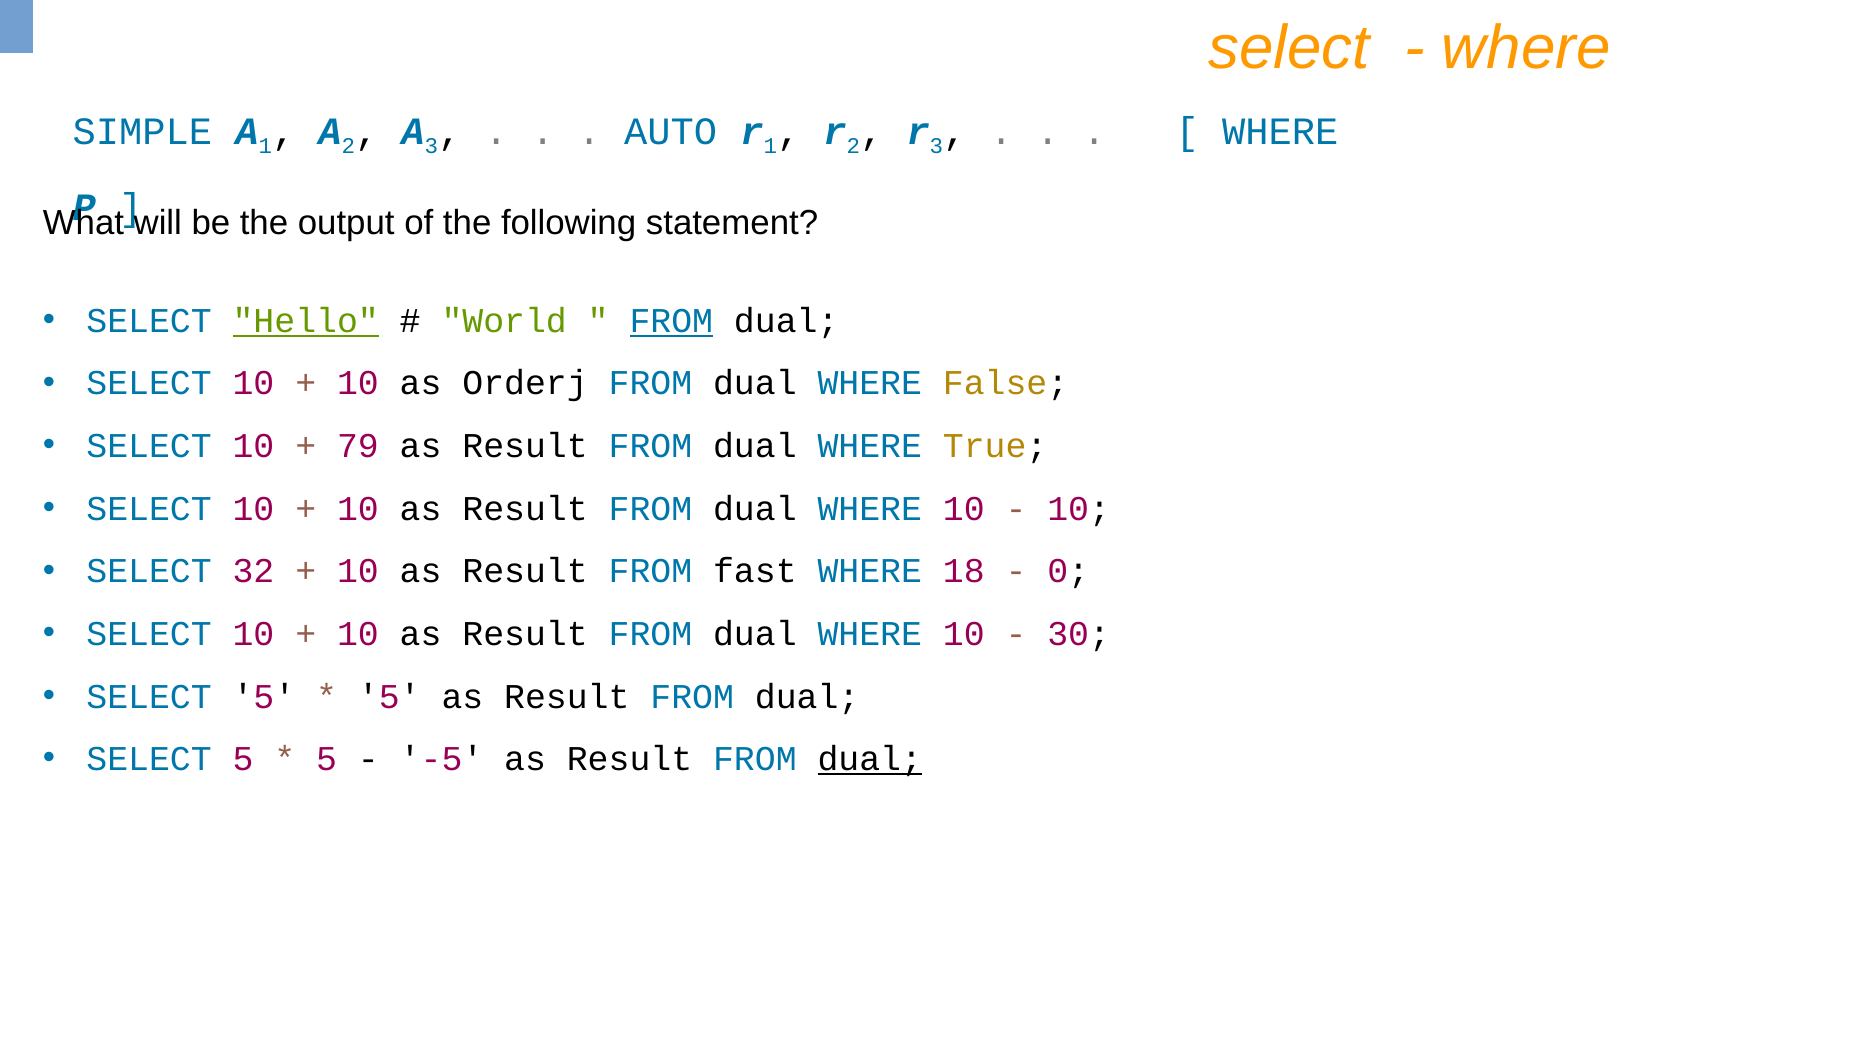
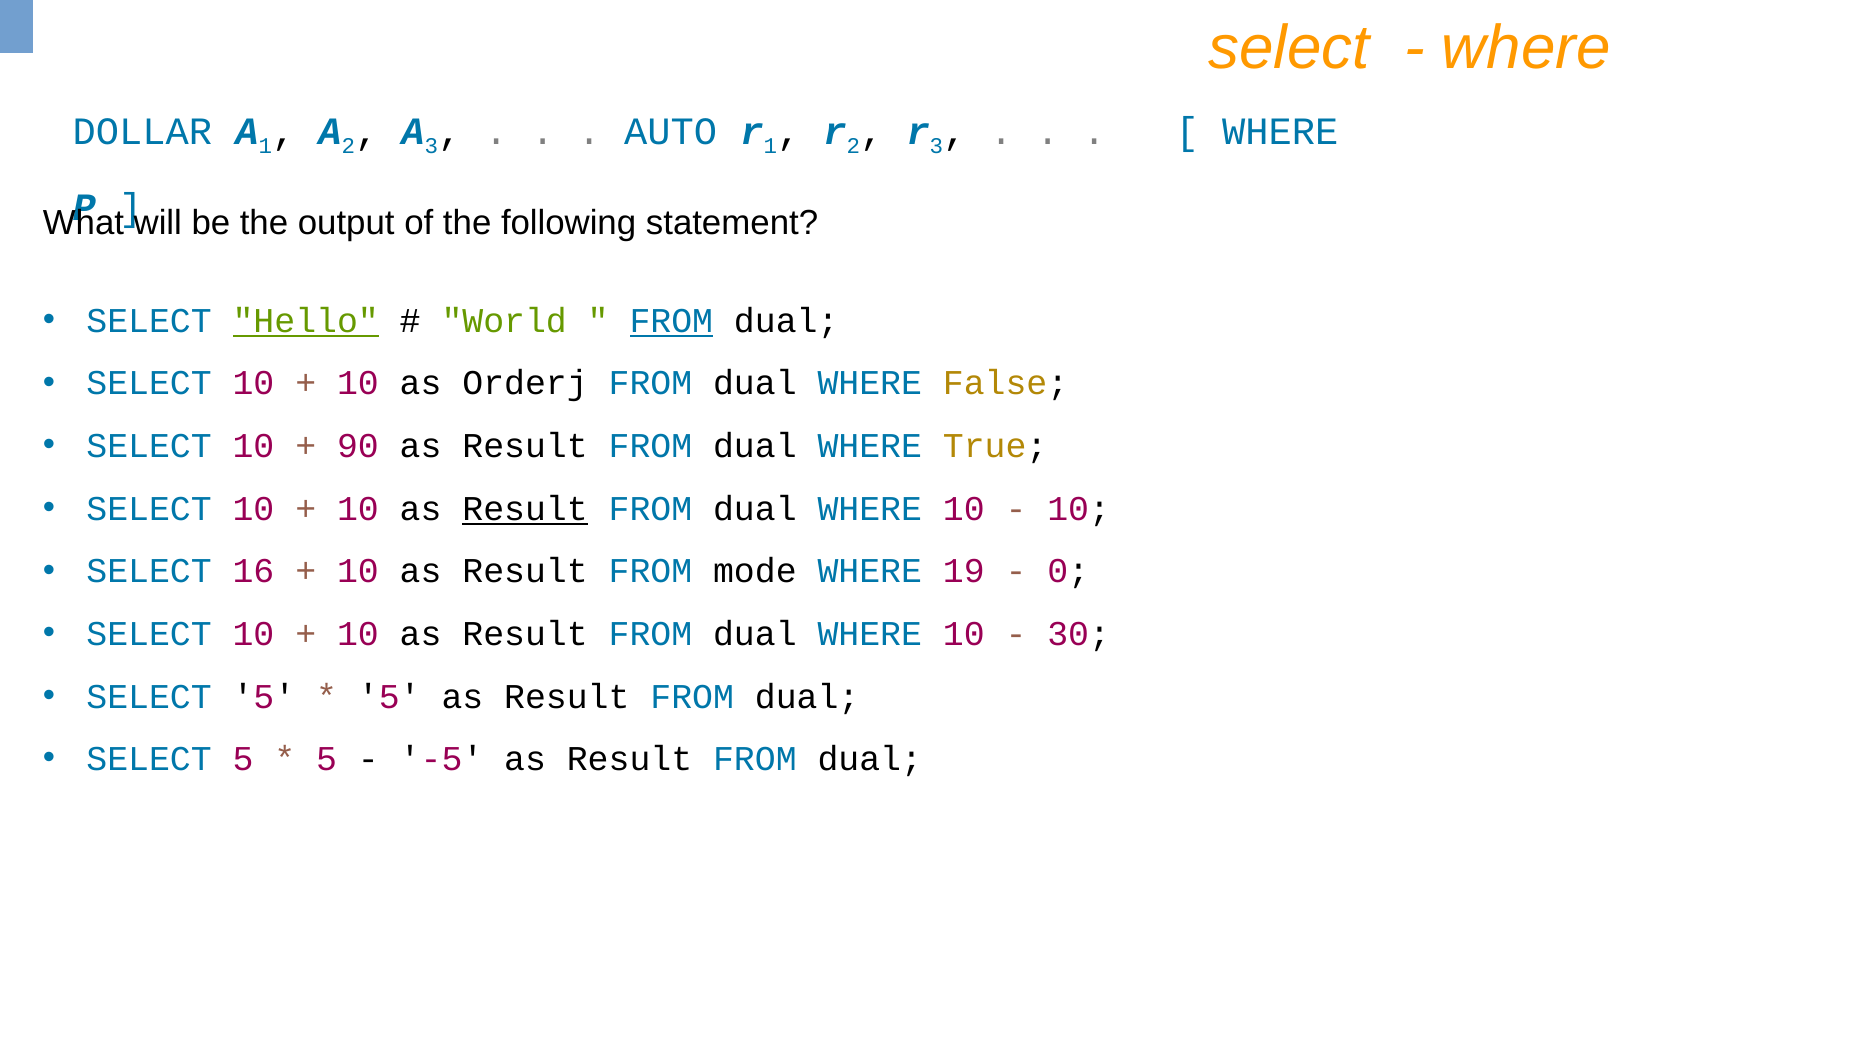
SIMPLE: SIMPLE -> DOLLAR
79: 79 -> 90
Result at (525, 509) underline: none -> present
32: 32 -> 16
fast: fast -> mode
18: 18 -> 19
dual at (870, 760) underline: present -> none
